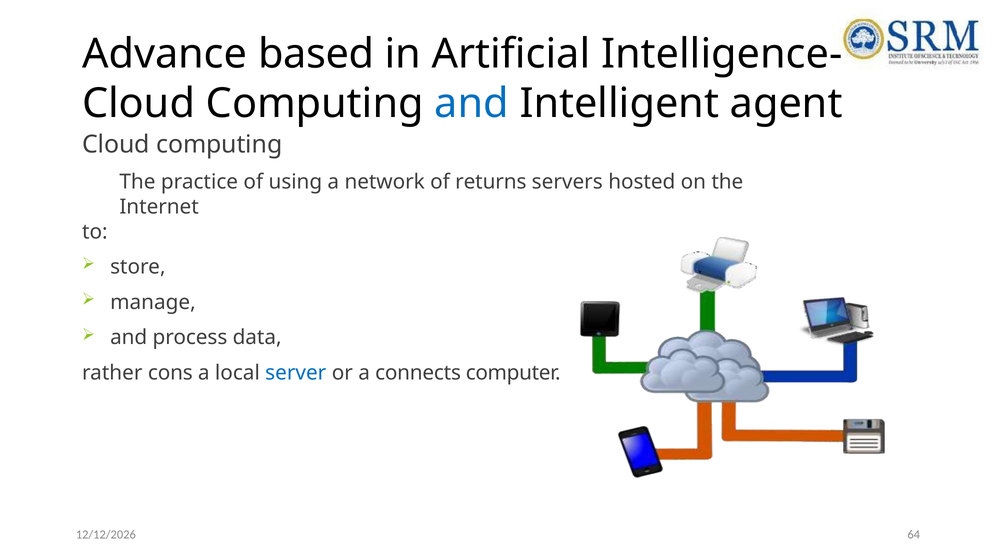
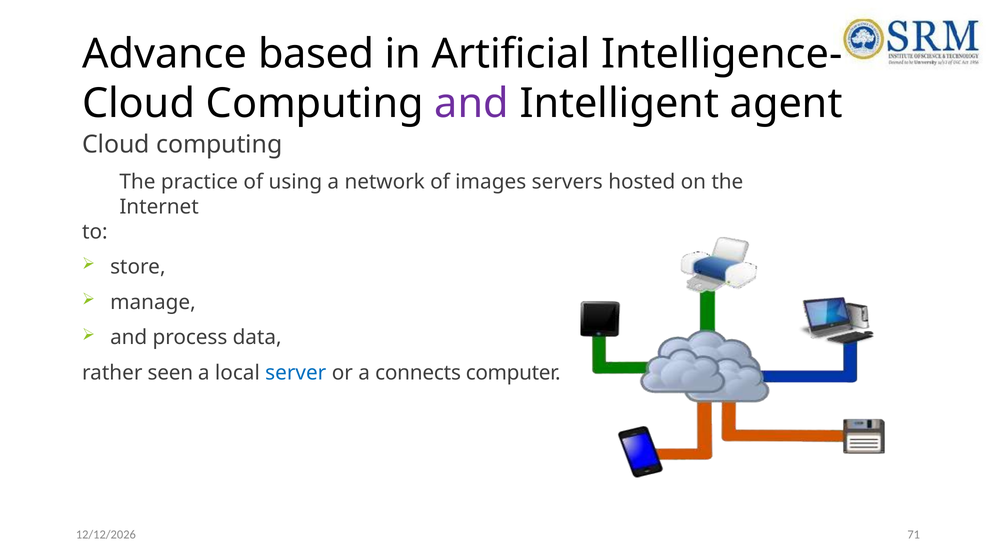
and at (472, 104) colour: blue -> purple
returns: returns -> images
cons: cons -> seen
64: 64 -> 71
